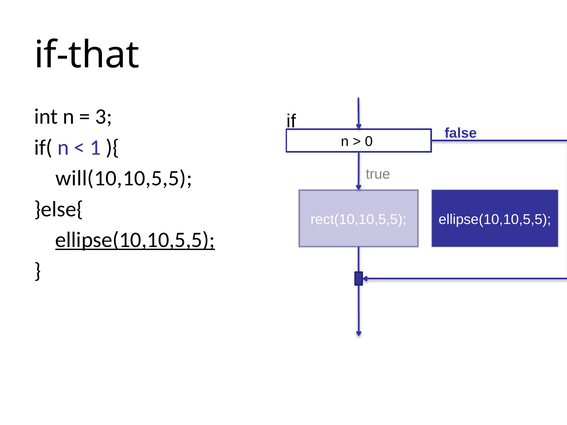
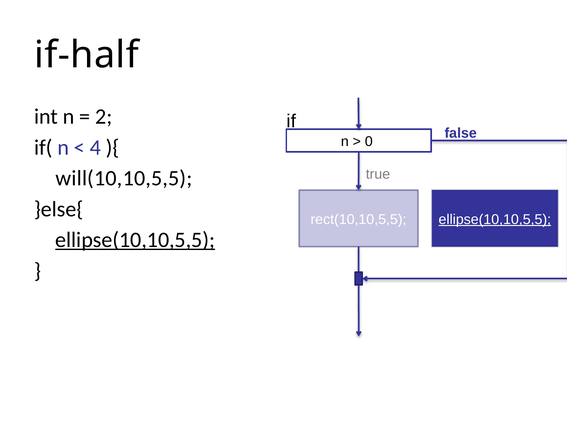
if-that: if-that -> if-half
3: 3 -> 2
1: 1 -> 4
ellipse(10,10,5,5 at (495, 219) underline: none -> present
